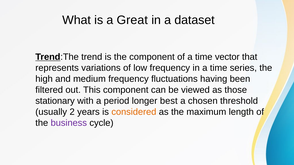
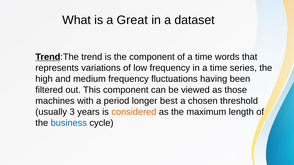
vector: vector -> words
stationary: stationary -> machines
2: 2 -> 3
business colour: purple -> blue
